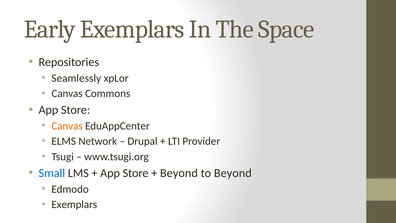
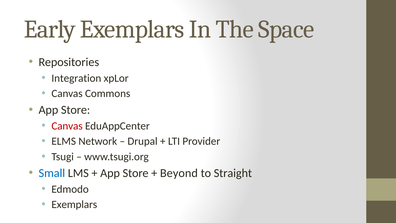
Seamlessly: Seamlessly -> Integration
Canvas at (67, 126) colour: orange -> red
to Beyond: Beyond -> Straight
